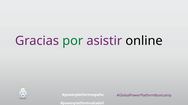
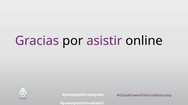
por colour: green -> black
